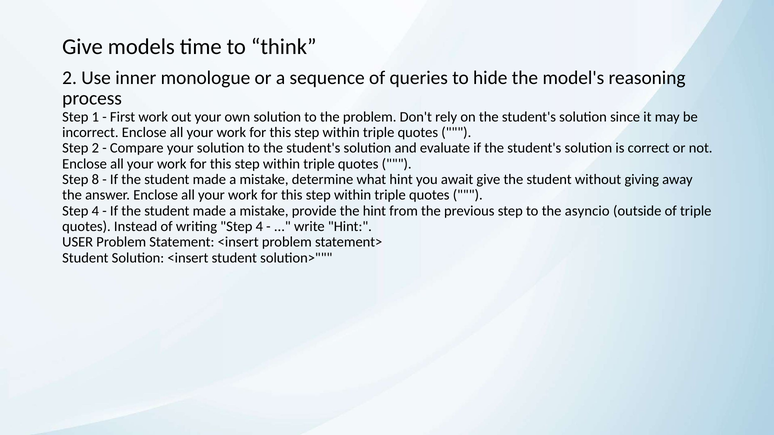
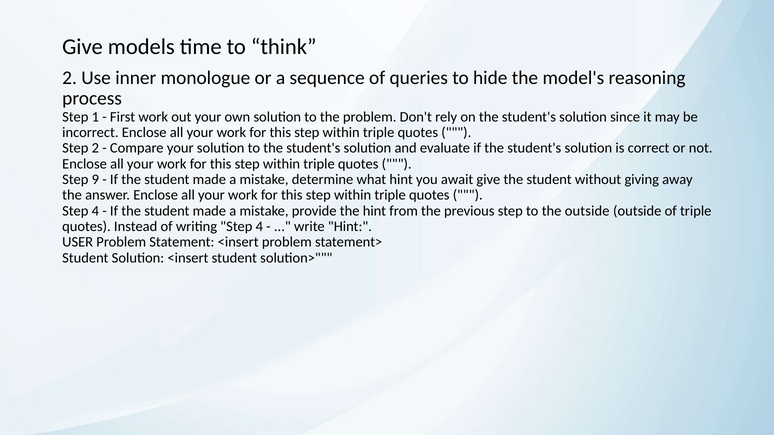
8: 8 -> 9
the asyncio: asyncio -> outside
